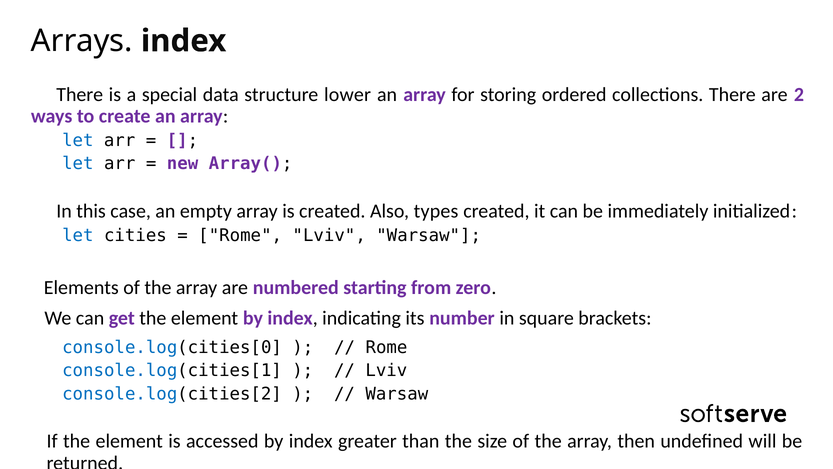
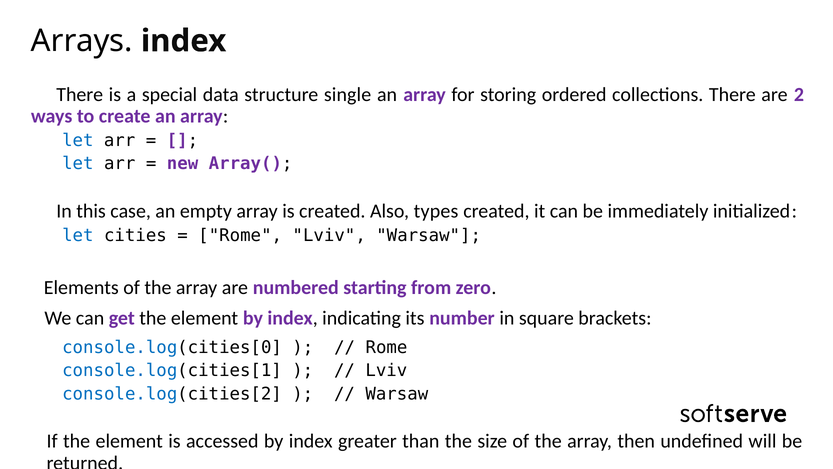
lower: lower -> single
